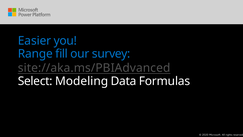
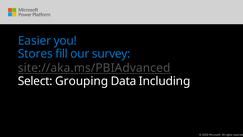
Range: Range -> Stores
Modeling: Modeling -> Grouping
Formulas: Formulas -> Including
